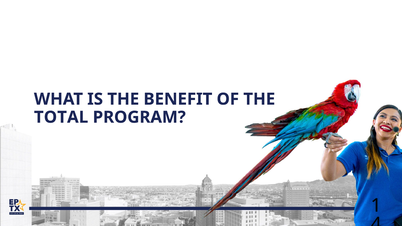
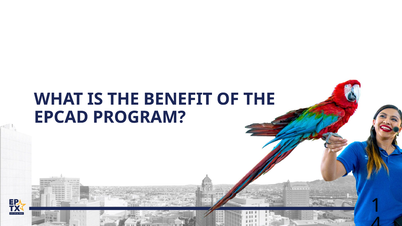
TOTAL: TOTAL -> EPCAD
